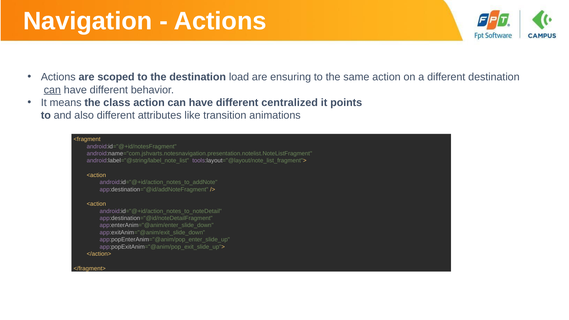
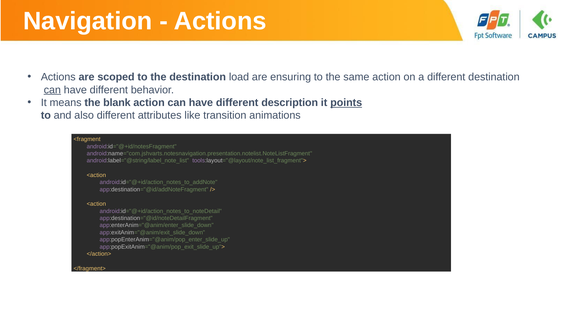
class: class -> blank
centralized: centralized -> description
points underline: none -> present
